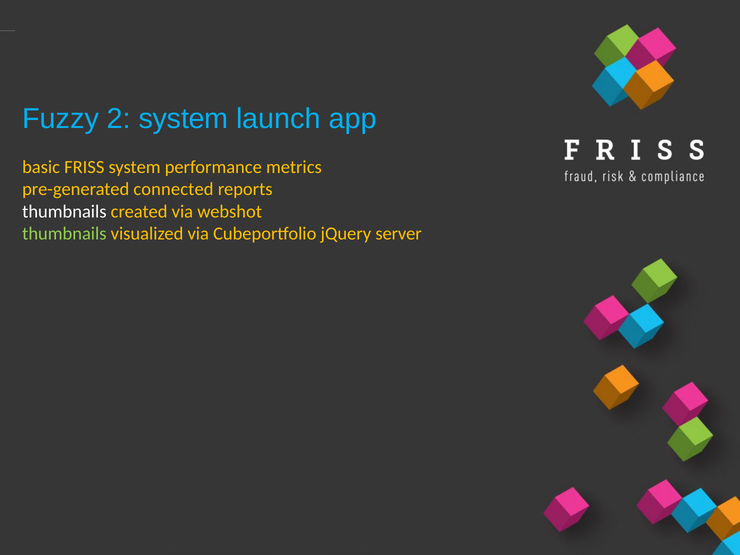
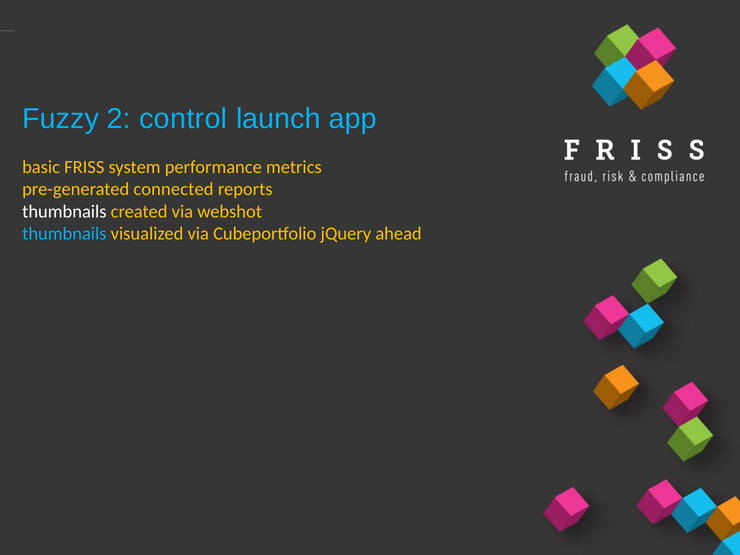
2 system: system -> control
thumbnails at (64, 234) colour: light green -> light blue
server: server -> ahead
